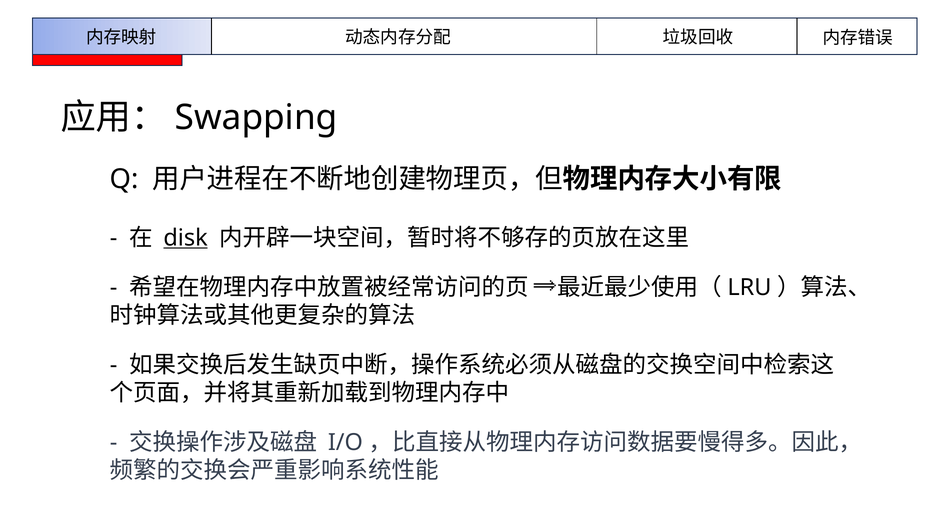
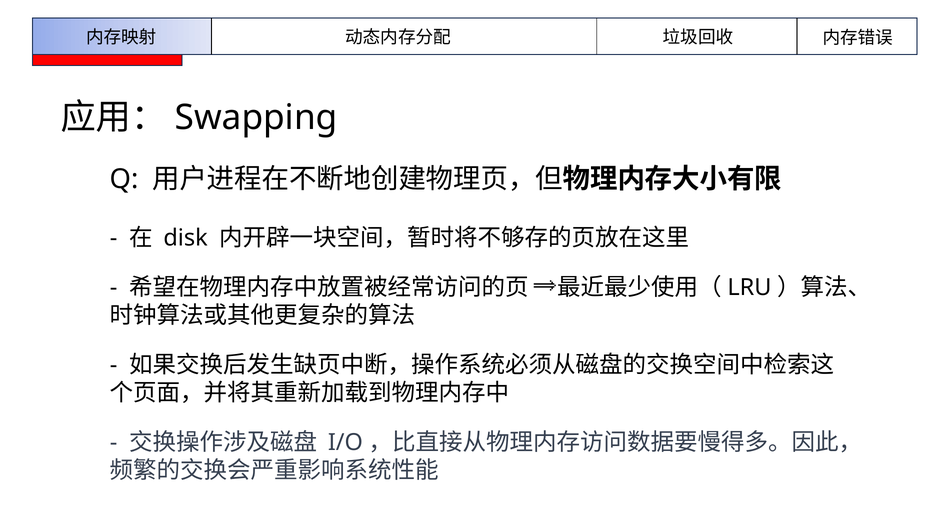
disk underline: present -> none
